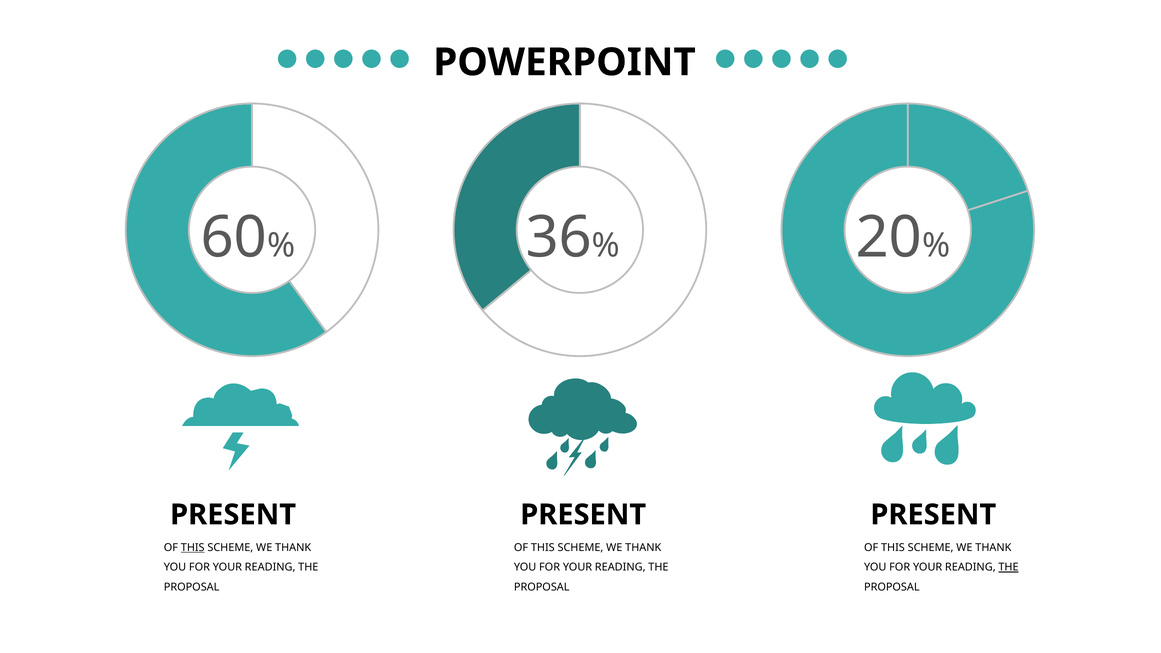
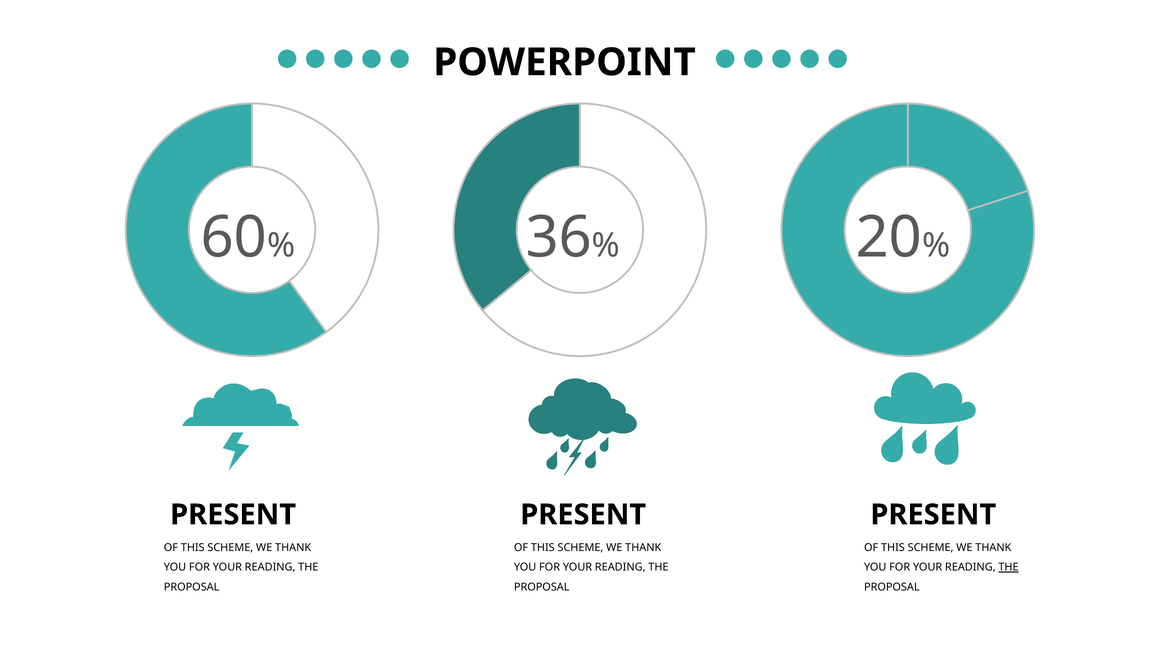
THIS at (193, 548) underline: present -> none
